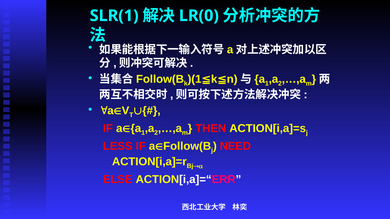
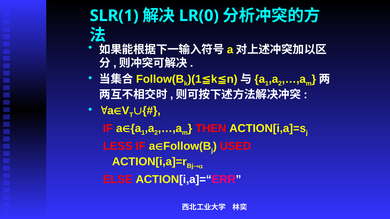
NEED: NEED -> USED
